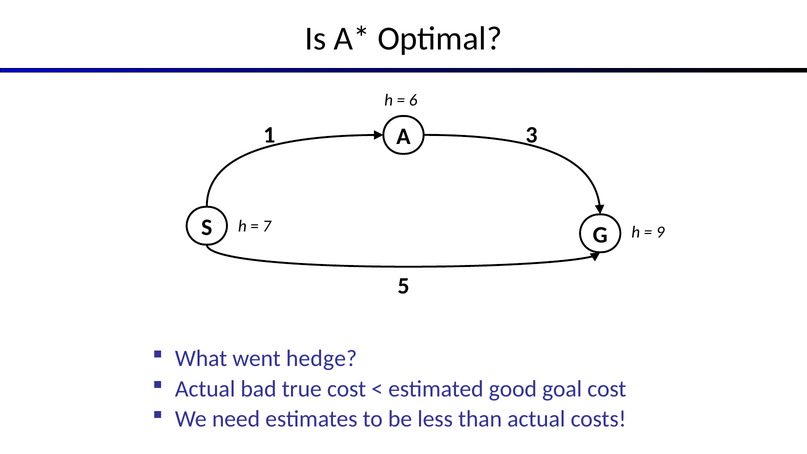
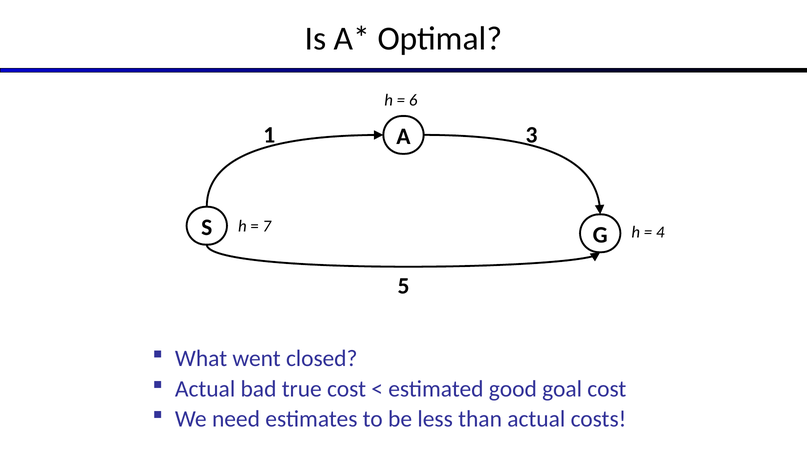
9: 9 -> 4
hedge: hedge -> closed
